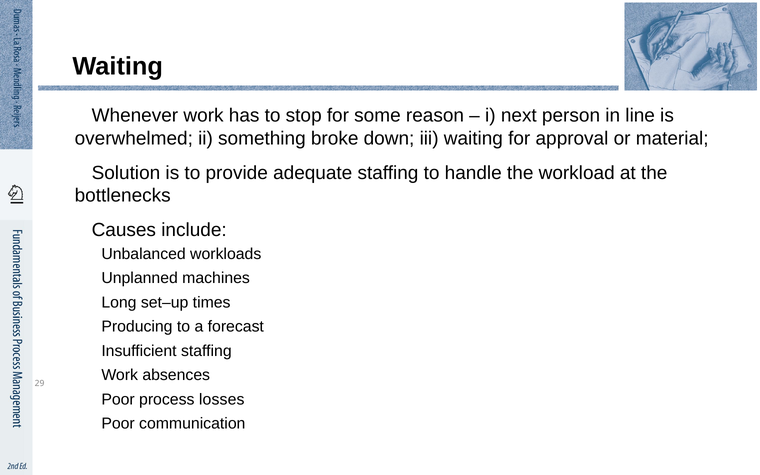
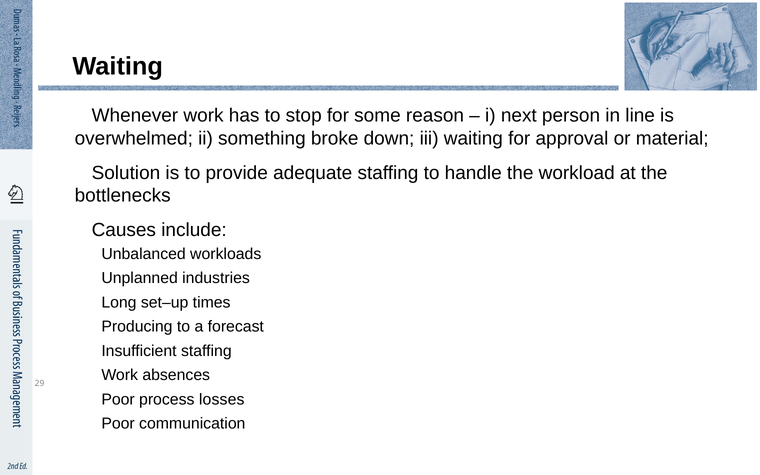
machines: machines -> industries
